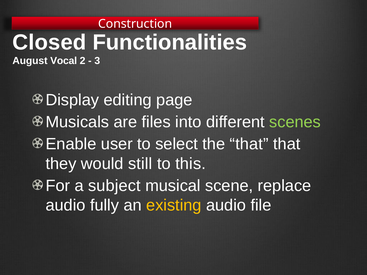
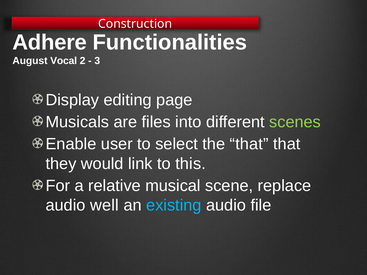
Closed: Closed -> Adhere
still: still -> link
subject: subject -> relative
fully: fully -> well
existing colour: yellow -> light blue
